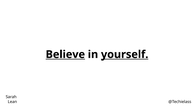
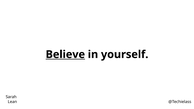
yourself underline: present -> none
